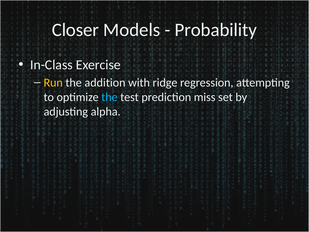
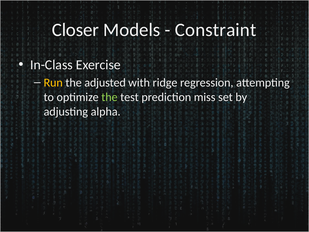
Probability: Probability -> Constraint
addition: addition -> adjusted
the at (109, 97) colour: light blue -> light green
